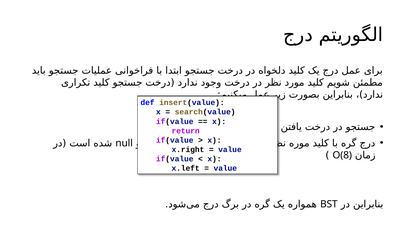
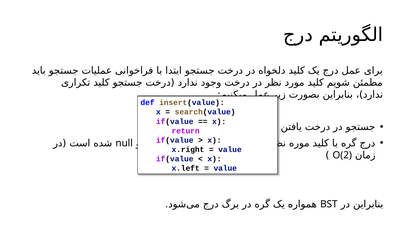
O(8: O(8 -> O(2
